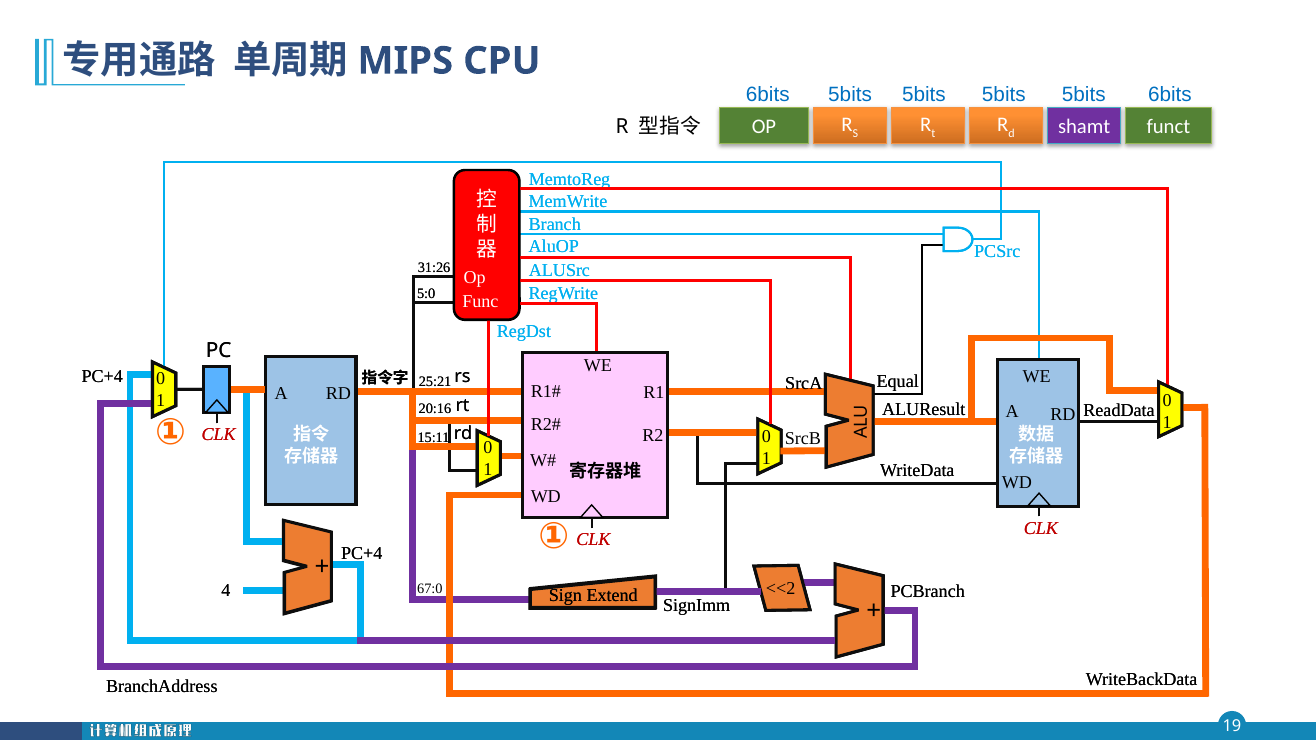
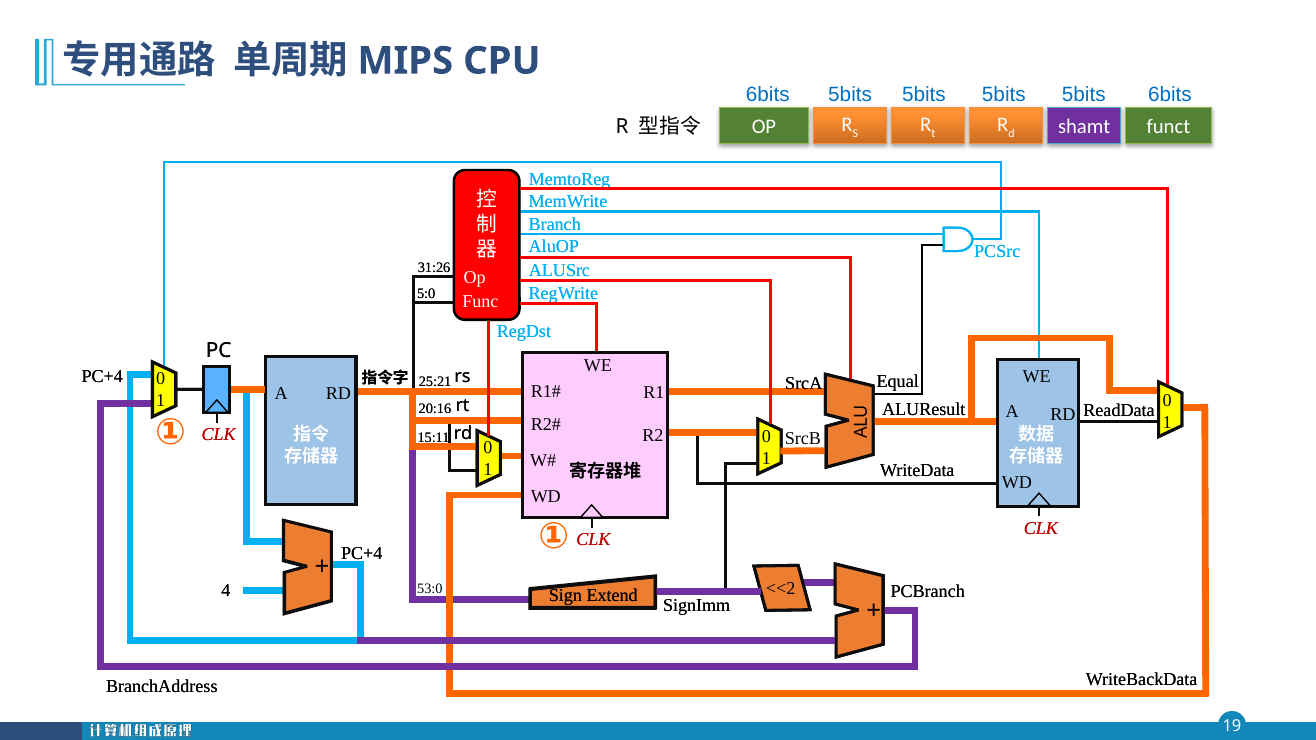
67:0: 67:0 -> 53:0
